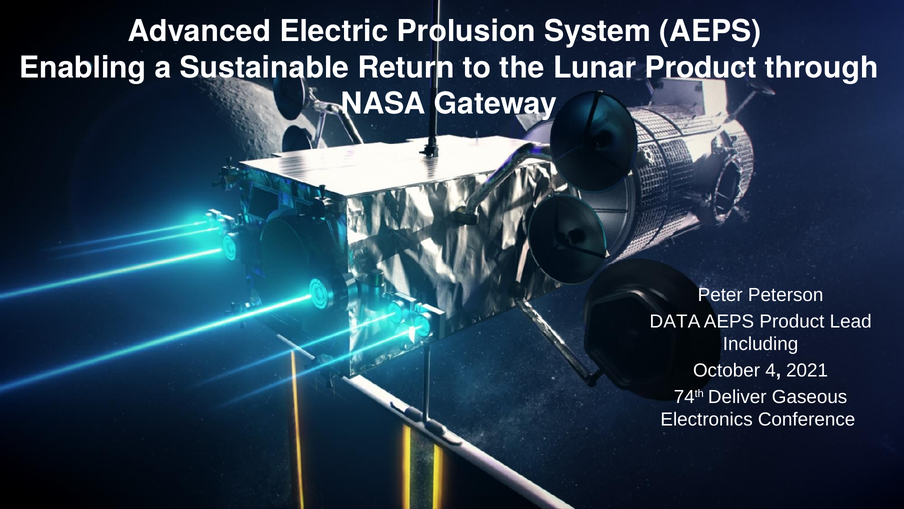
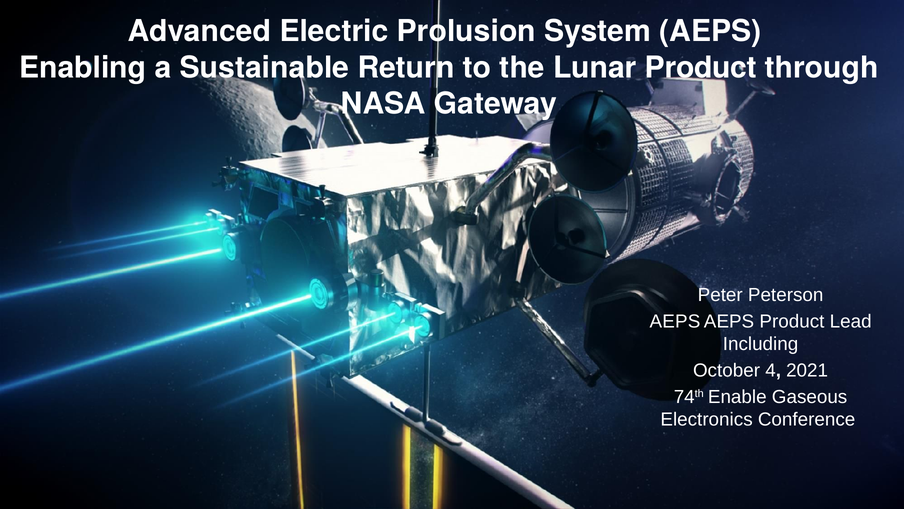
DATA at (675, 321): DATA -> AEPS
Deliver: Deliver -> Enable
